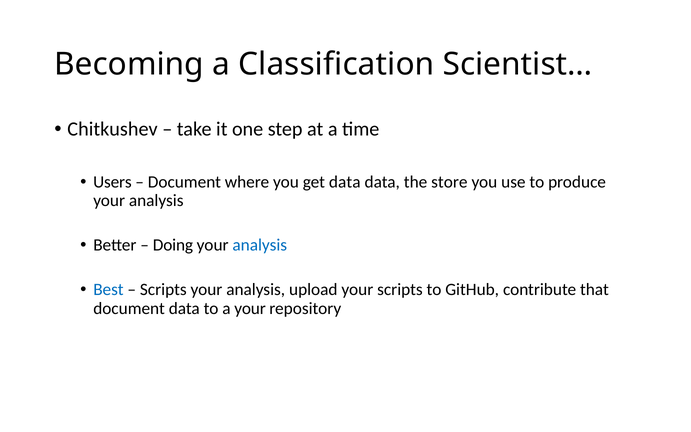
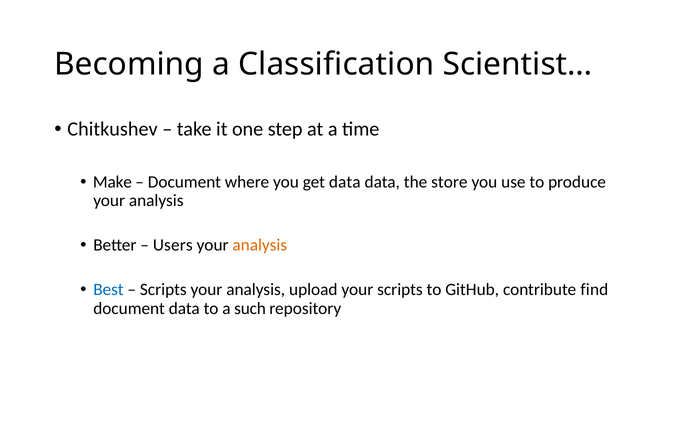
Users: Users -> Make
Doing: Doing -> Users
analysis at (260, 245) colour: blue -> orange
that: that -> find
a your: your -> such
